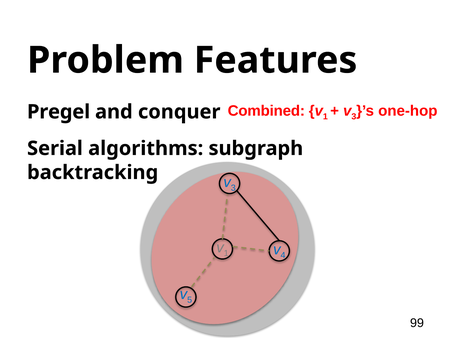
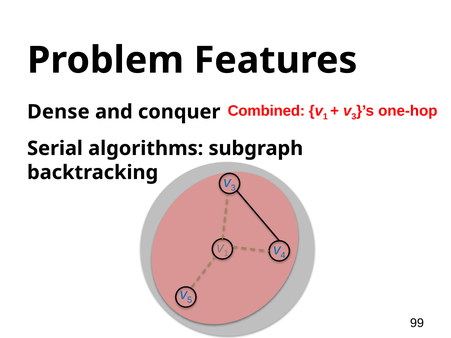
Pregel: Pregel -> Dense
